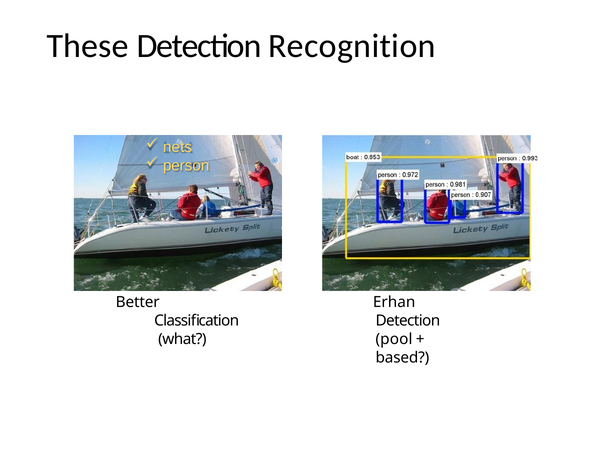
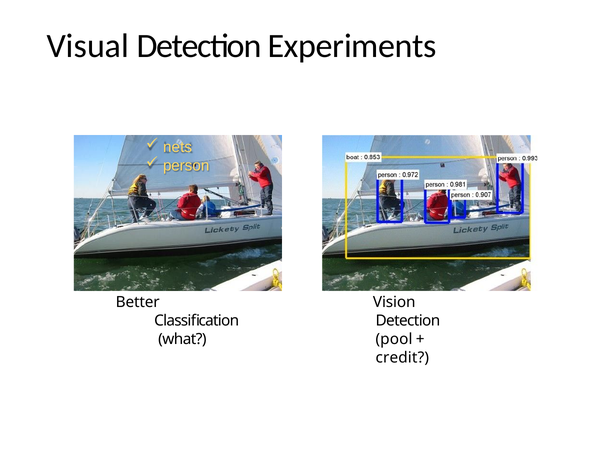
These: These -> Visual
Recognition: Recognition -> Experiments
Erhan: Erhan -> Vision
based: based -> credit
